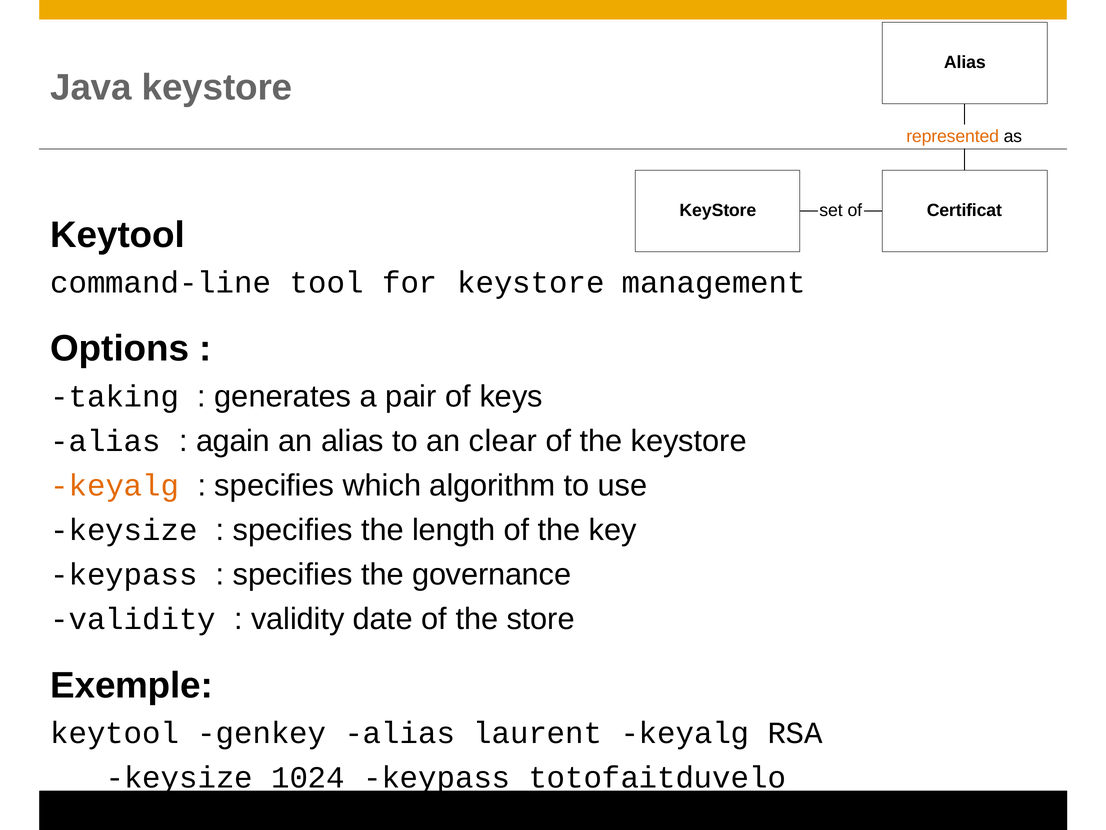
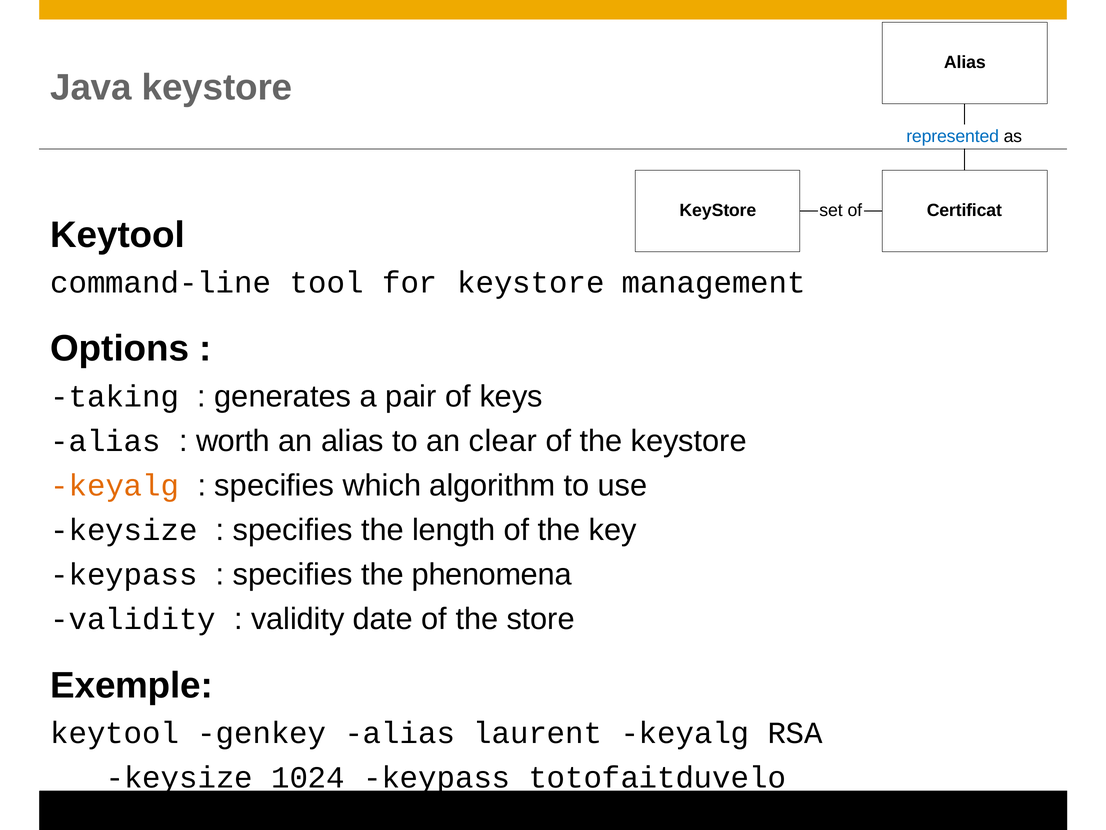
represented colour: orange -> blue
again: again -> worth
governance: governance -> phenomena
